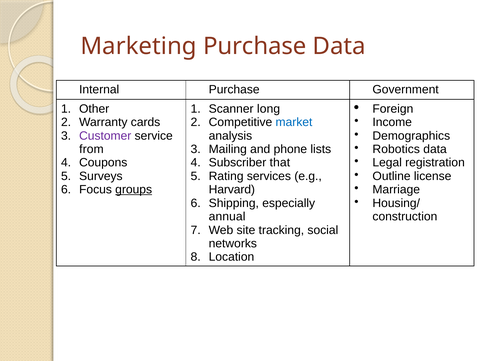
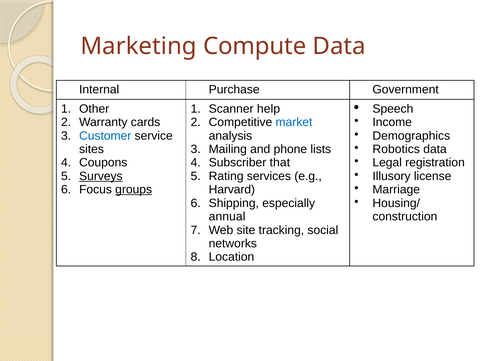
Marketing Purchase: Purchase -> Compute
Foreign: Foreign -> Speech
long: long -> help
Customer colour: purple -> blue
from: from -> sites
Outline: Outline -> Illusory
Surveys underline: none -> present
